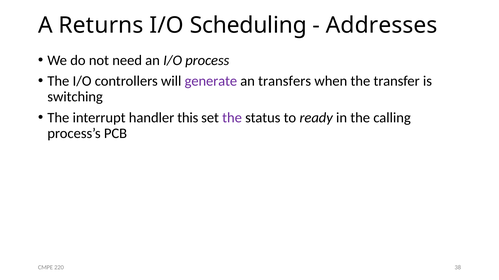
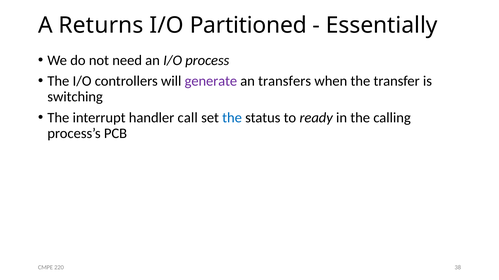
Scheduling: Scheduling -> Partitioned
Addresses: Addresses -> Essentially
this: this -> call
the at (232, 118) colour: purple -> blue
